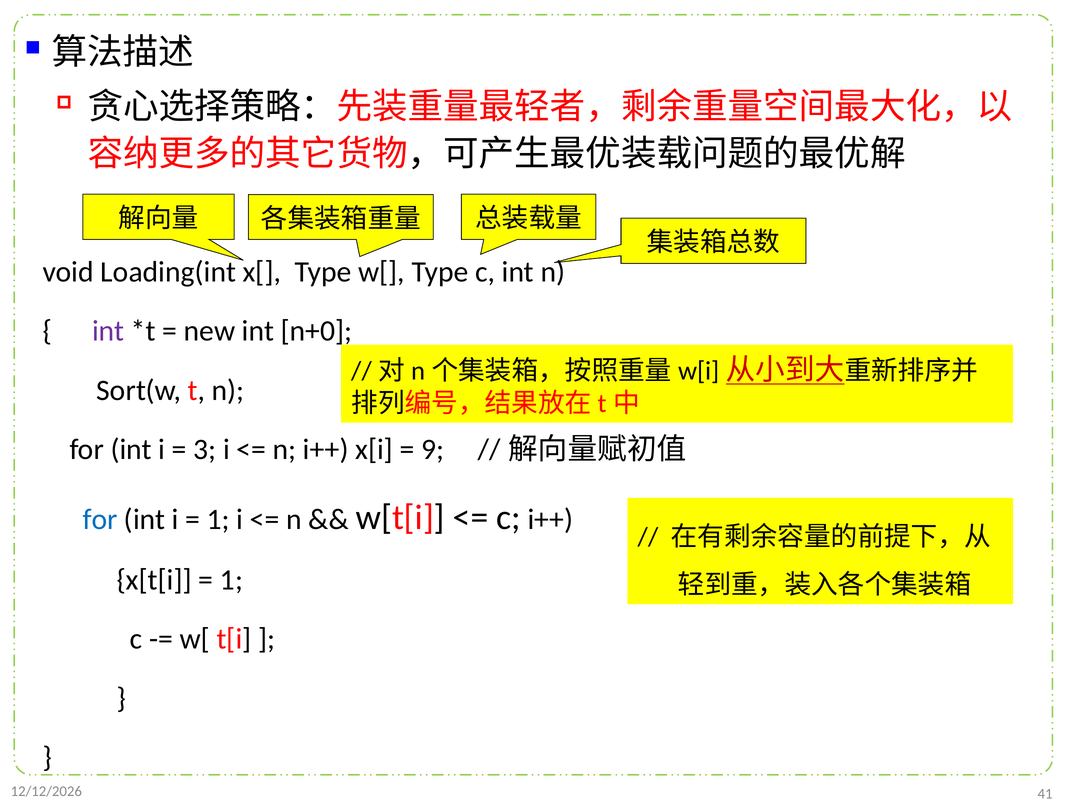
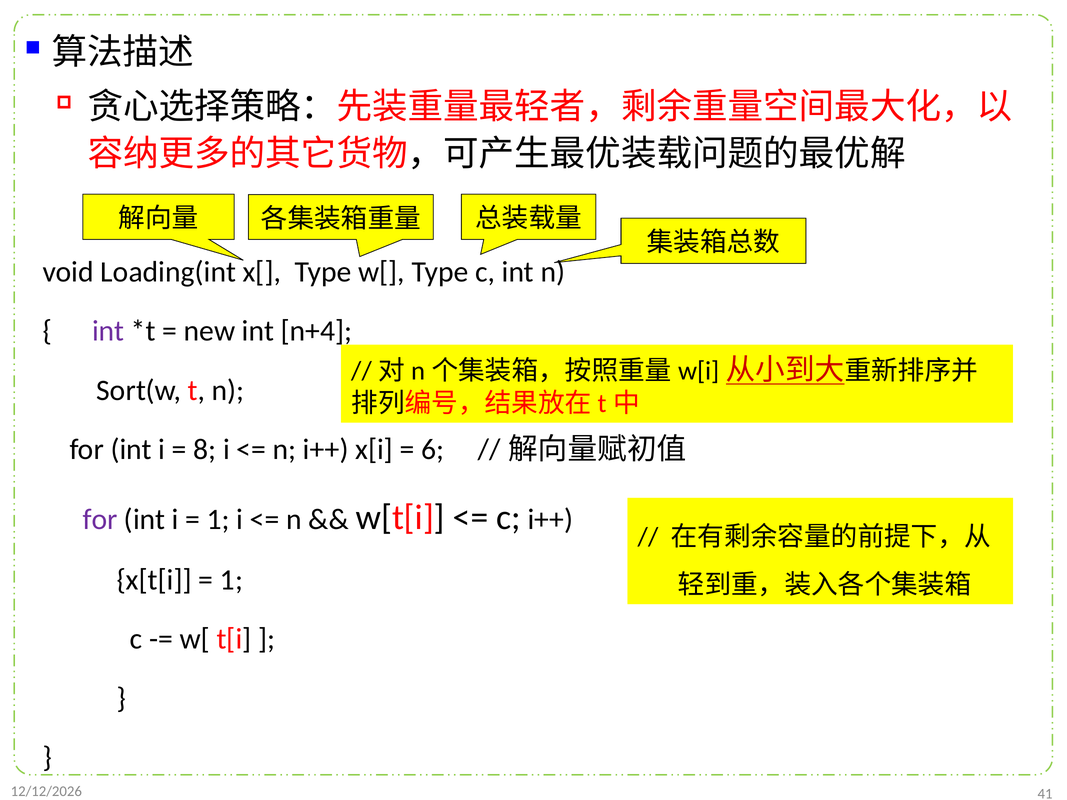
n+0: n+0 -> n+4
3: 3 -> 8
9: 9 -> 6
for at (100, 520) colour: blue -> purple
